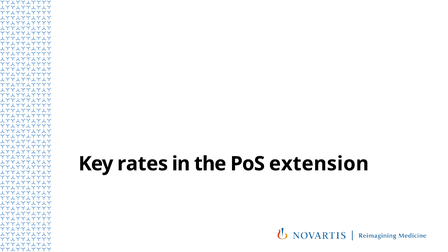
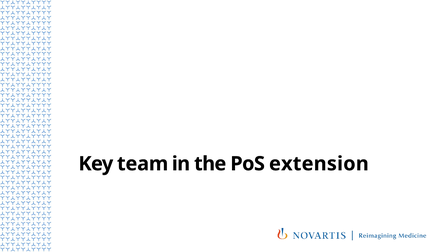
rates: rates -> team
